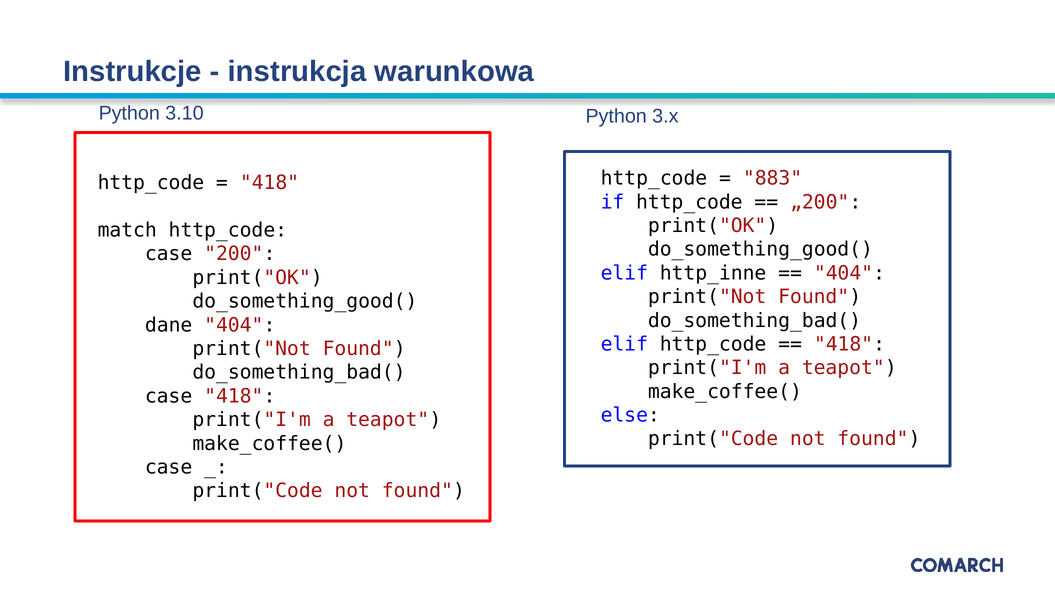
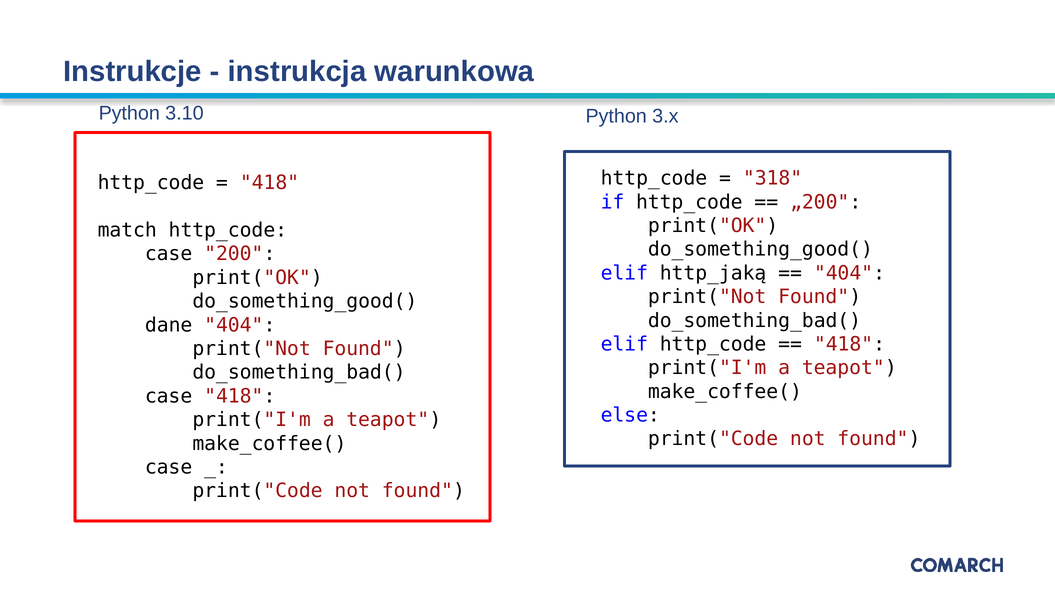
883: 883 -> 318
http_inne: http_inne -> http_jaką
